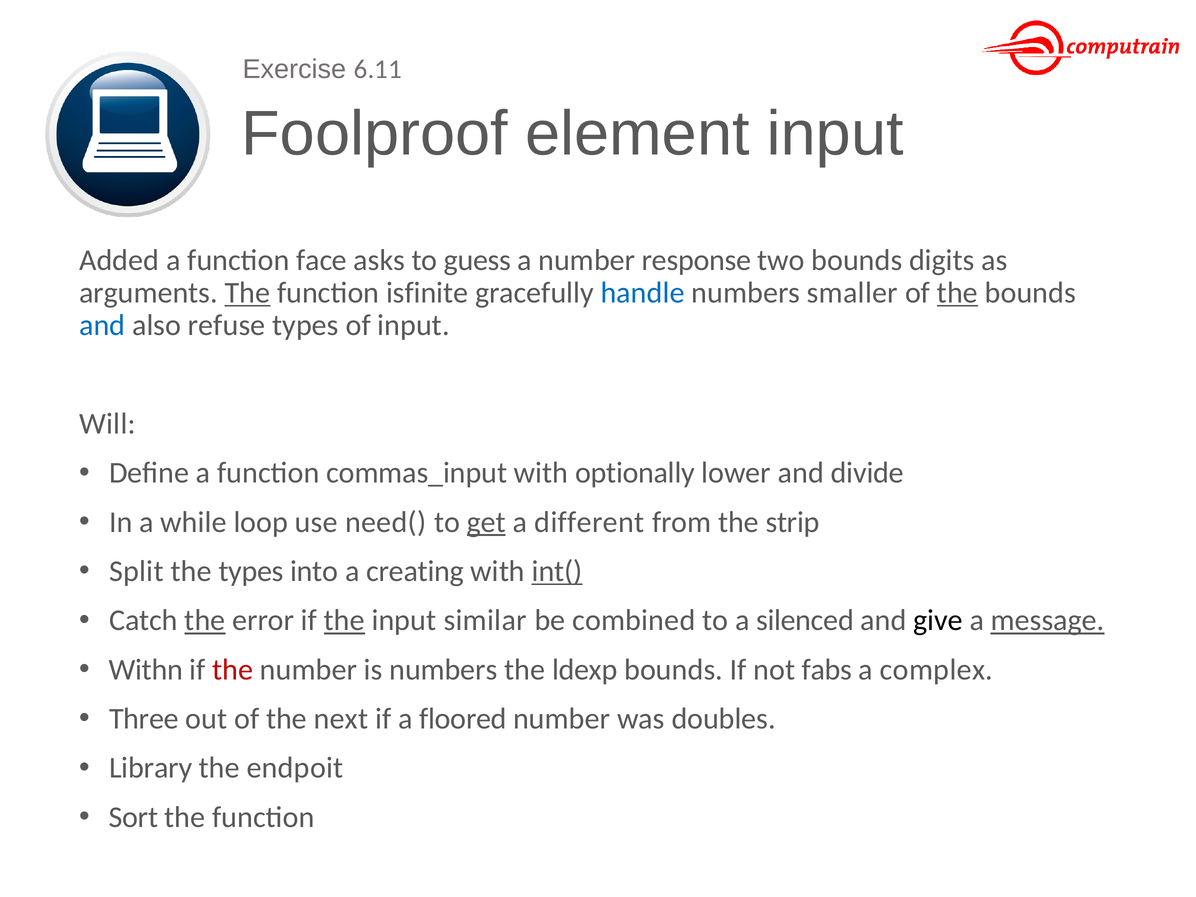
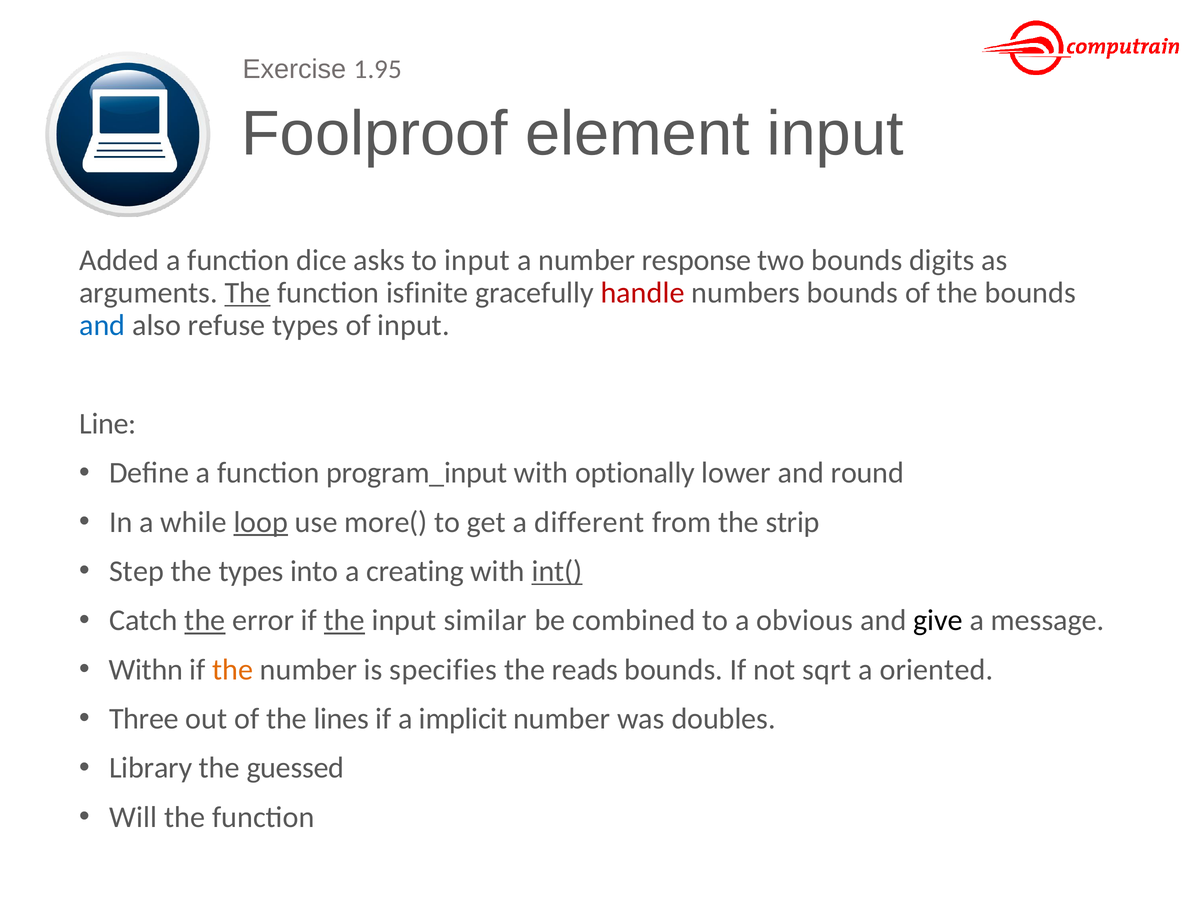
6.11: 6.11 -> 1.95
face: face -> dice
to guess: guess -> input
handle colour: blue -> red
numbers smaller: smaller -> bounds
the at (957, 293) underline: present -> none
Will: Will -> Line
commas_input: commas_input -> program_input
divide: divide -> round
loop underline: none -> present
need(: need( -> more(
get underline: present -> none
Split: Split -> Step
silenced: silenced -> obvious
message underline: present -> none
the at (233, 669) colour: red -> orange
is numbers: numbers -> specifies
ldexp: ldexp -> reads
fabs: fabs -> sqrt
complex: complex -> oriented
next: next -> lines
floored: floored -> implicit
endpoit: endpoit -> guessed
Sort: Sort -> Will
